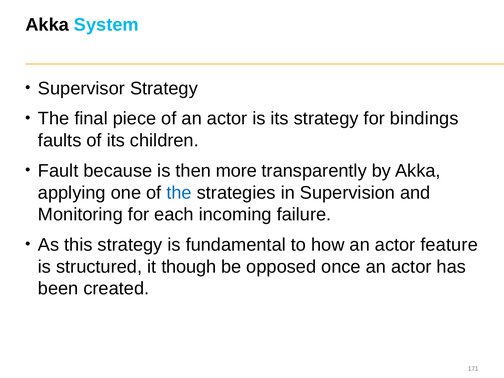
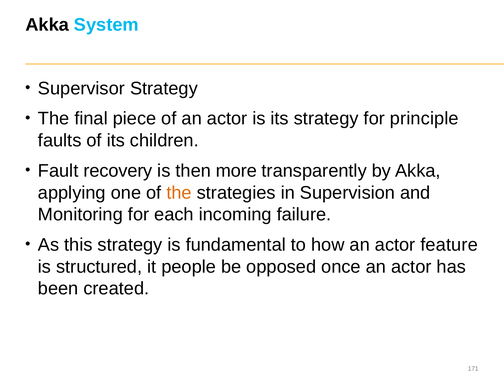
bindings: bindings -> principle
because: because -> recovery
the at (179, 193) colour: blue -> orange
though: though -> people
